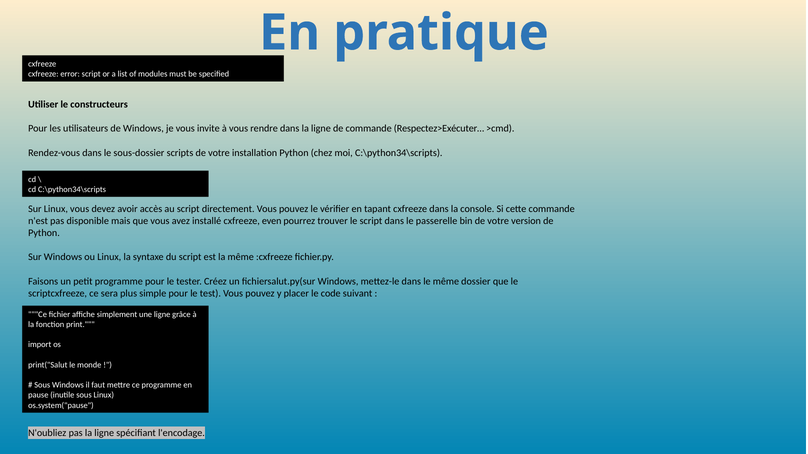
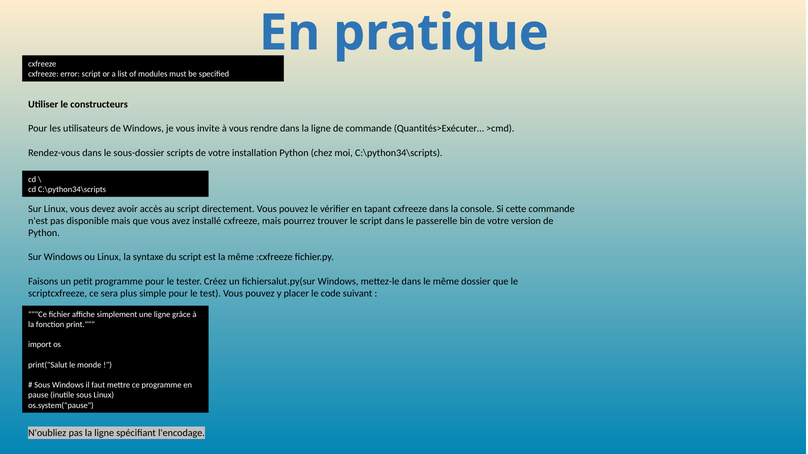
Respectez>Exécuter…: Respectez>Exécuter… -> Quantités>Exécuter…
cxfreeze even: even -> mais
